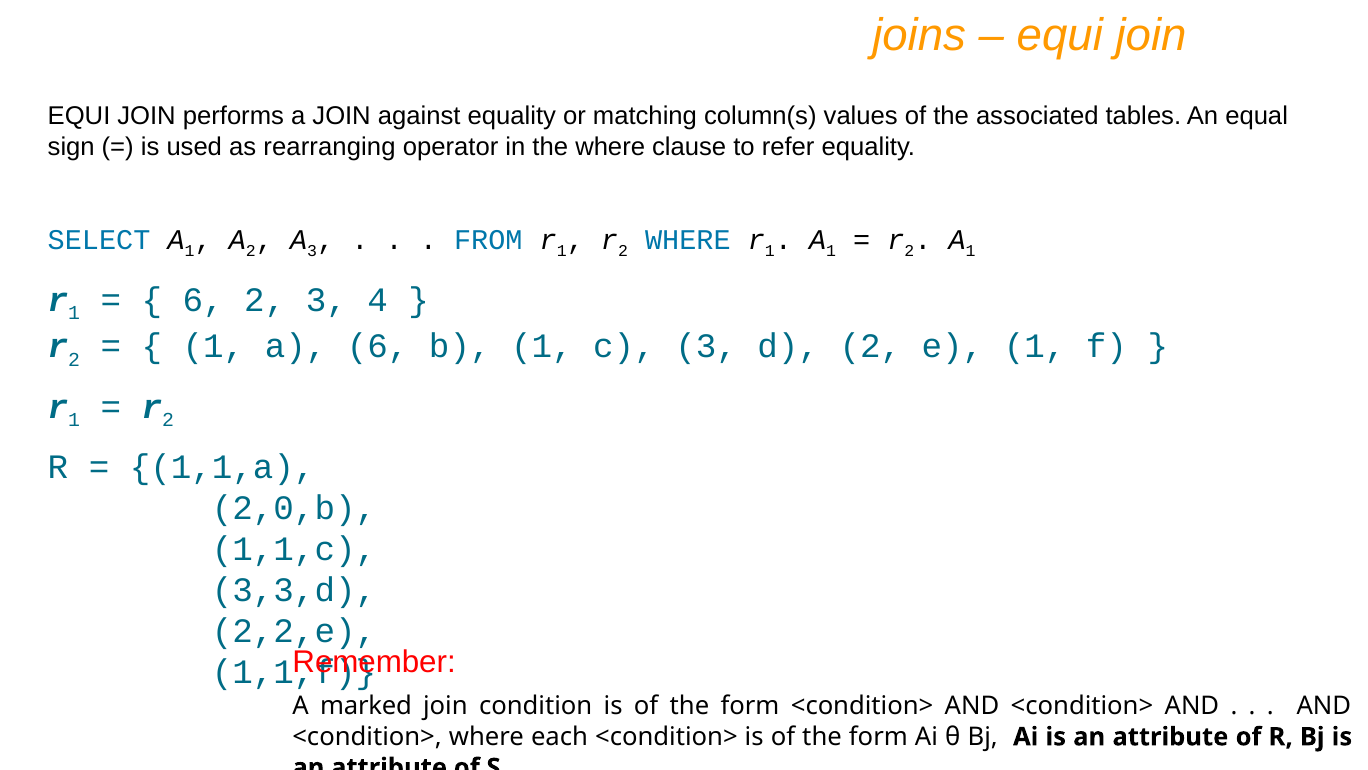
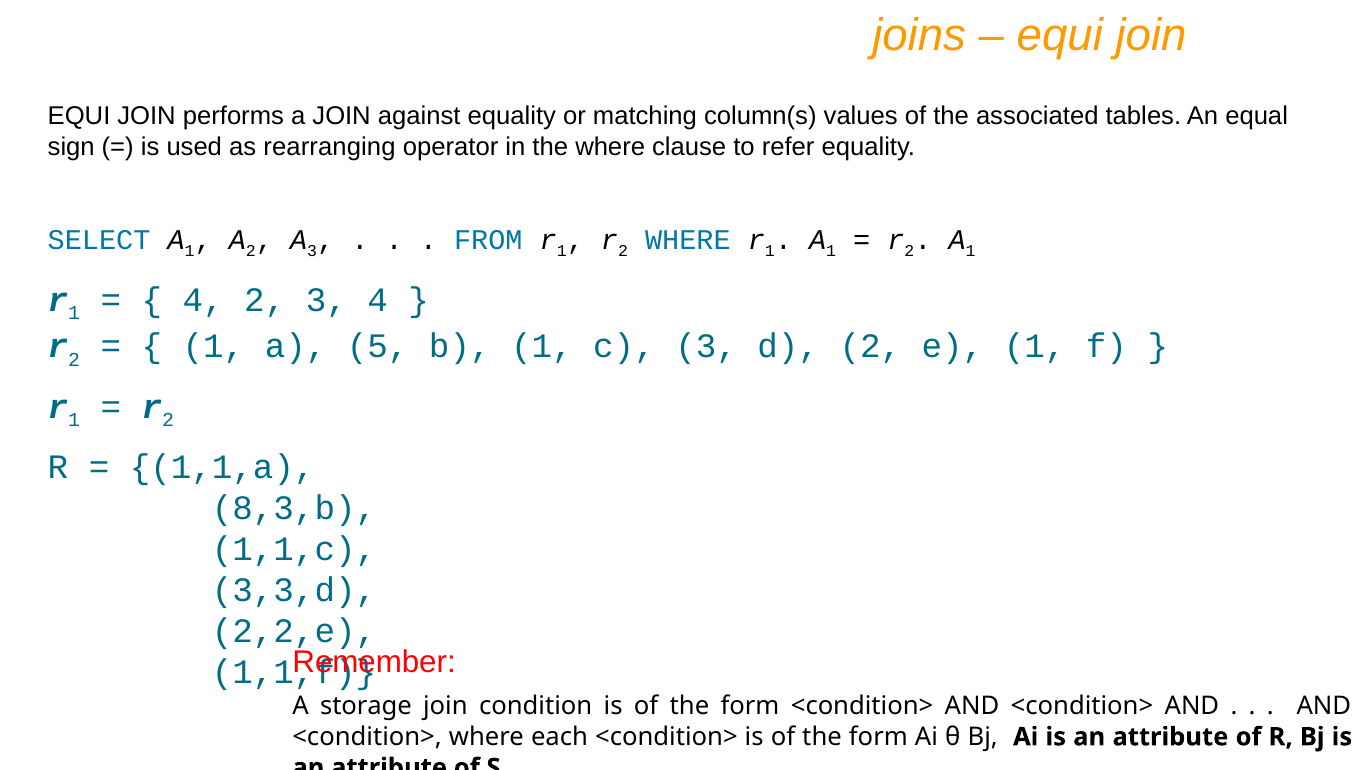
6 at (203, 300): 6 -> 4
a 6: 6 -> 5
2,0,b: 2,0,b -> 8,3,b
marked: marked -> storage
